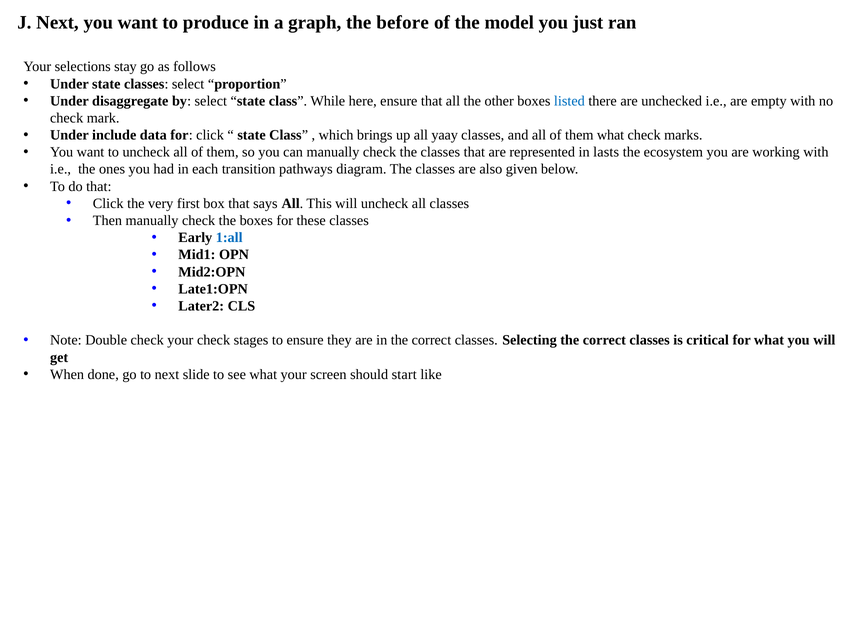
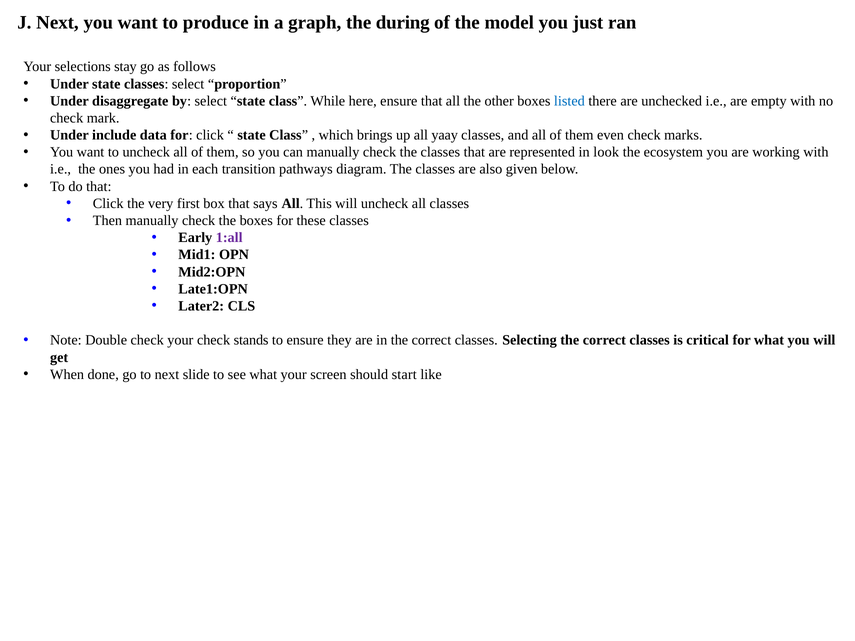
before: before -> during
them what: what -> even
lasts: lasts -> look
1:all colour: blue -> purple
stages: stages -> stands
